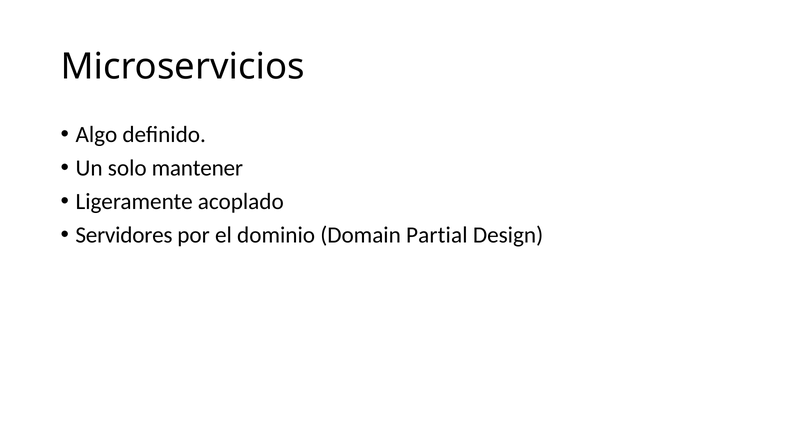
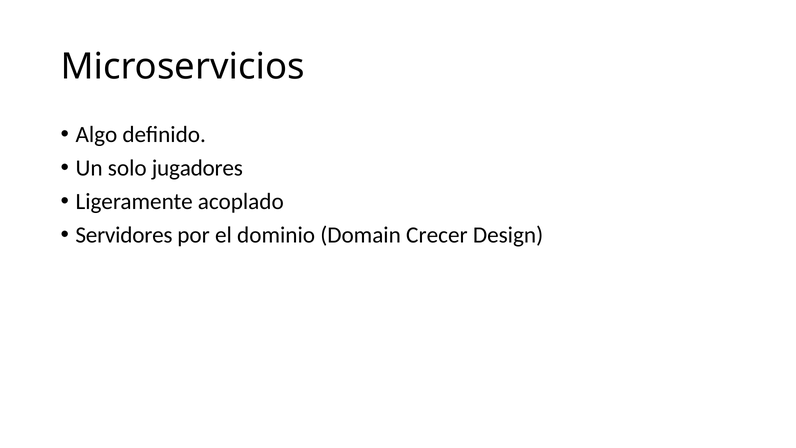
mantener: mantener -> jugadores
Partial: Partial -> Crecer
